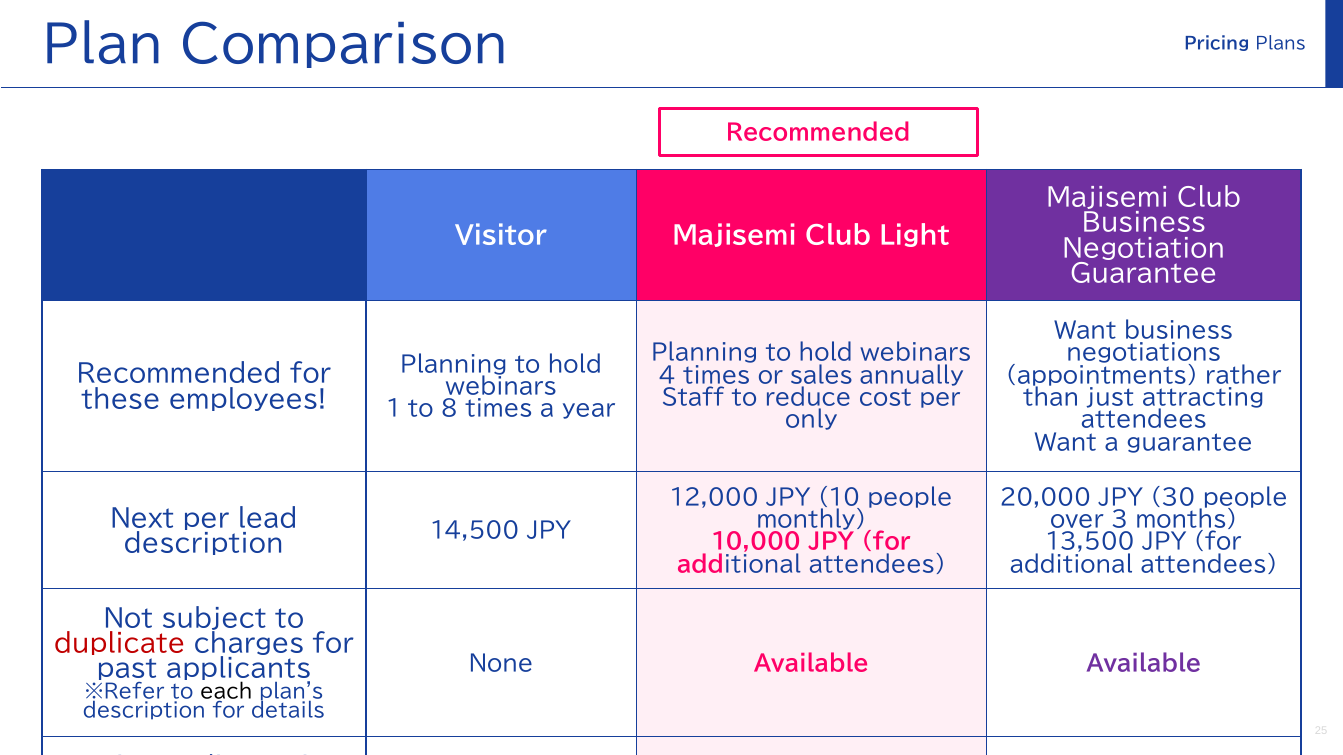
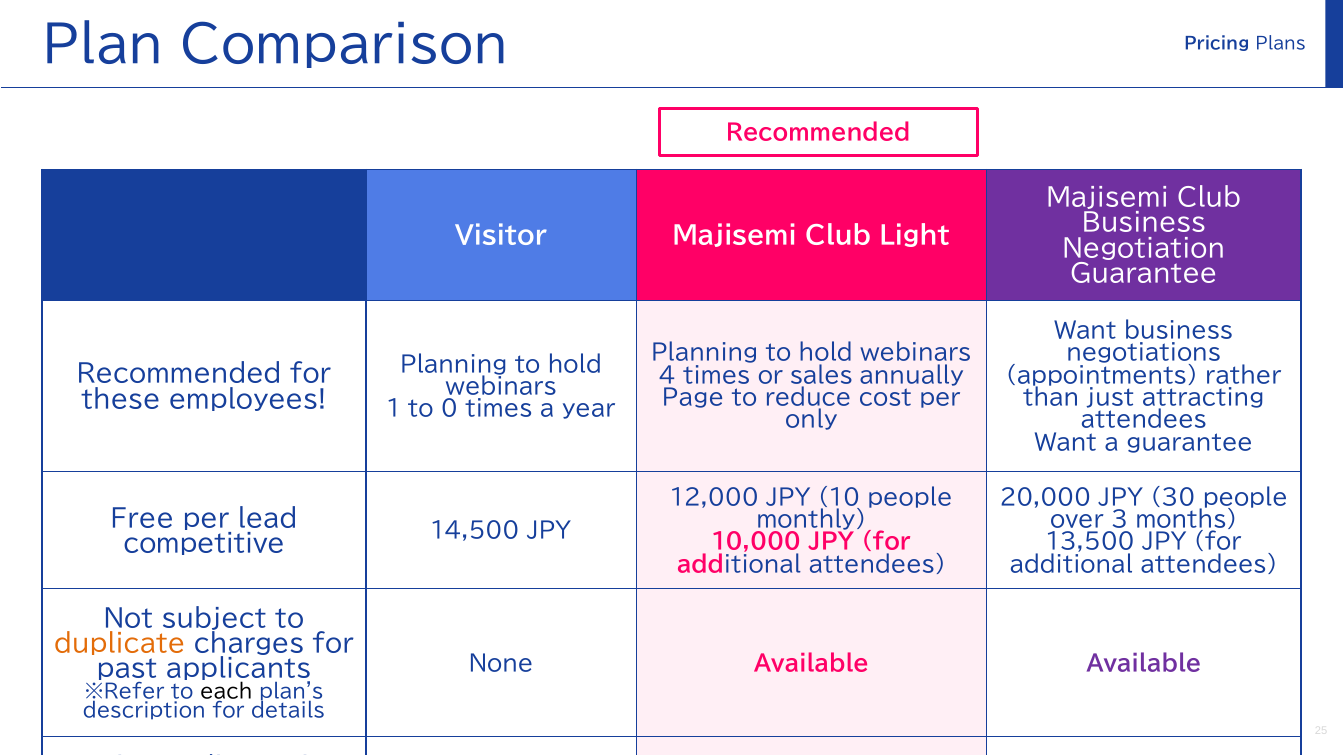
Staff: Staff -> Page
8: 8 -> 0
Next: Next -> Free
description at (204, 544): description -> competitive
duplicate colour: red -> orange
